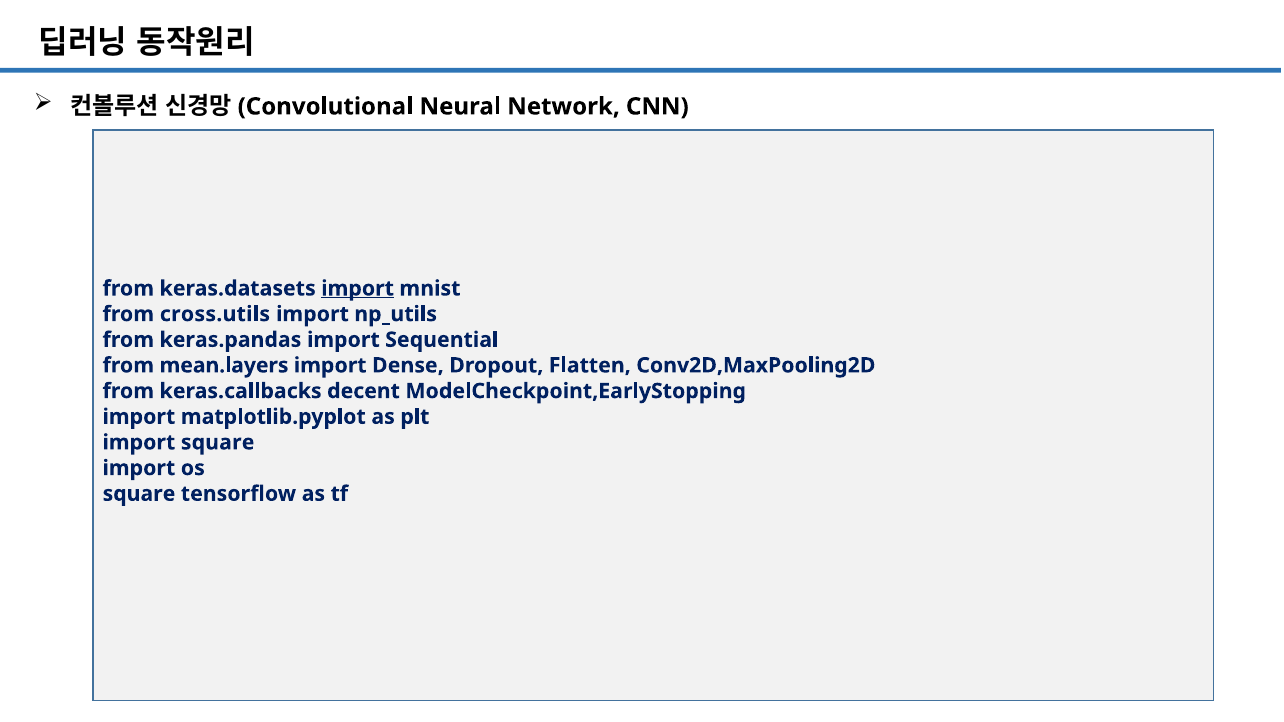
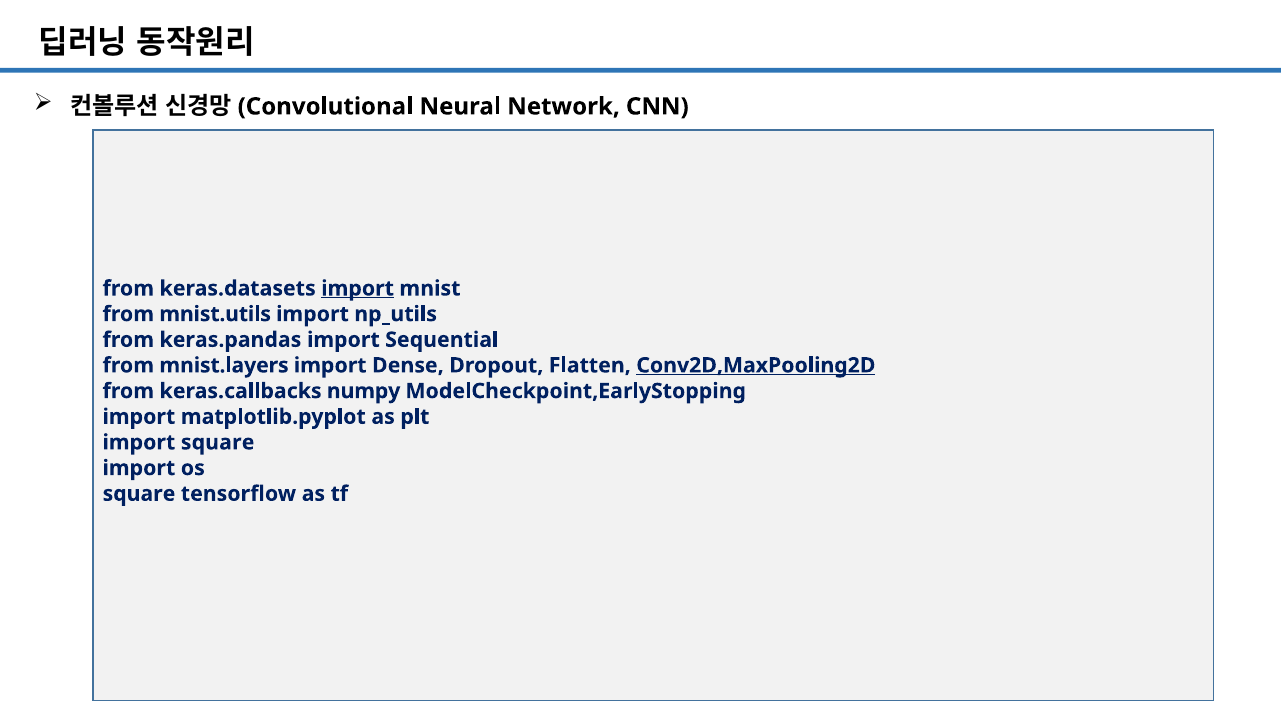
cross.utils: cross.utils -> mnist.utils
mean.layers: mean.layers -> mnist.layers
Conv2D,MaxPooling2D underline: none -> present
decent: decent -> numpy
